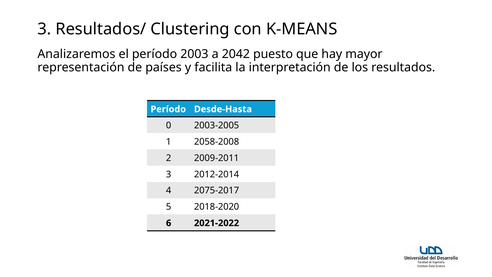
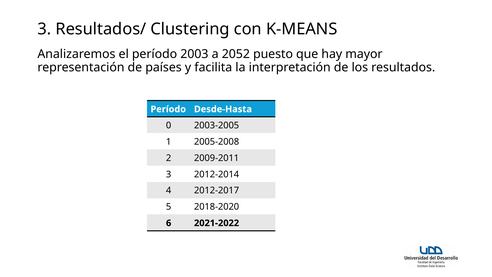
2042: 2042 -> 2052
2058-2008: 2058-2008 -> 2005-2008
2075-2017: 2075-2017 -> 2012-2017
